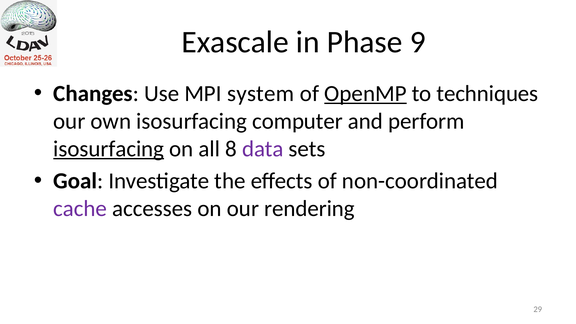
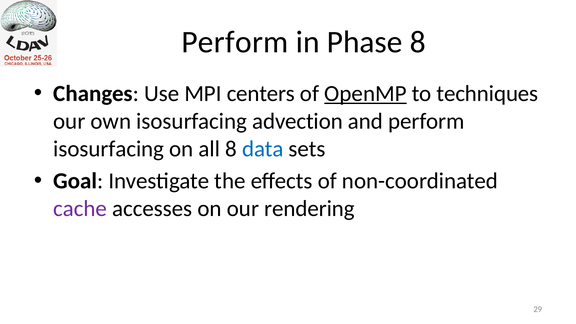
Exascale at (235, 42): Exascale -> Perform
Phase 9: 9 -> 8
system: system -> centers
computer: computer -> advection
isosurfacing at (109, 149) underline: present -> none
data colour: purple -> blue
